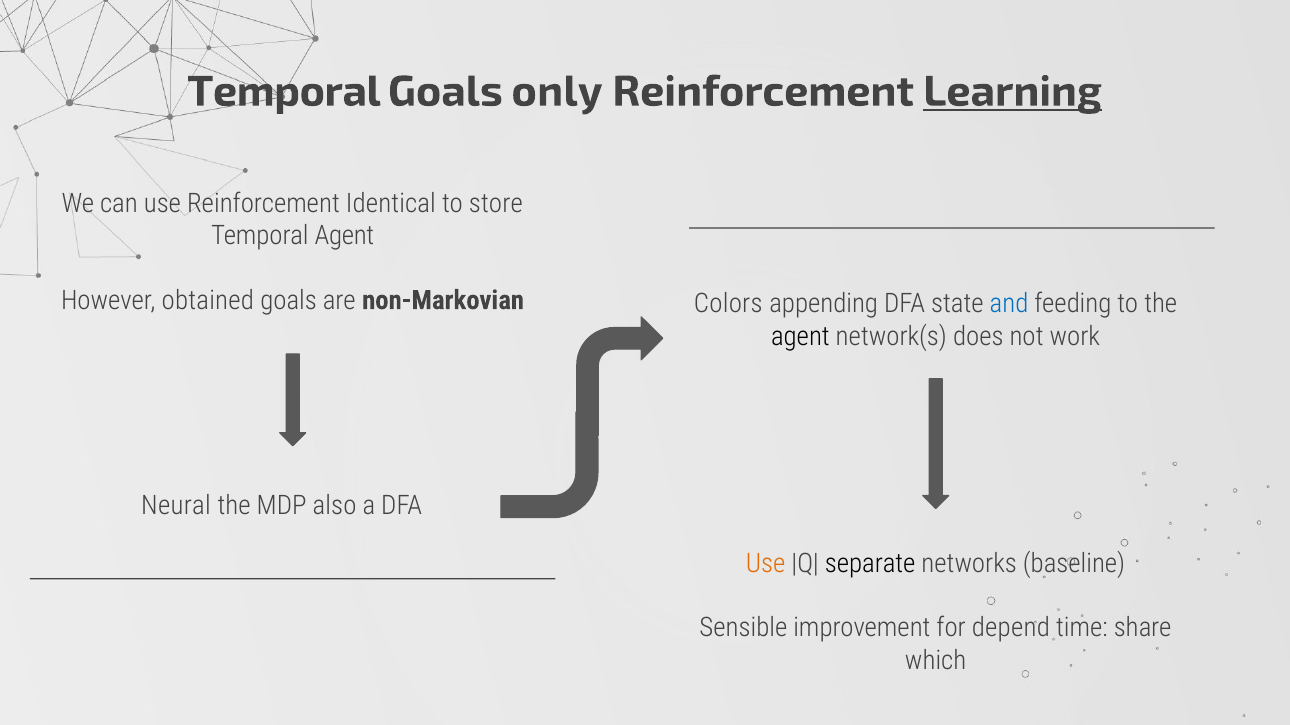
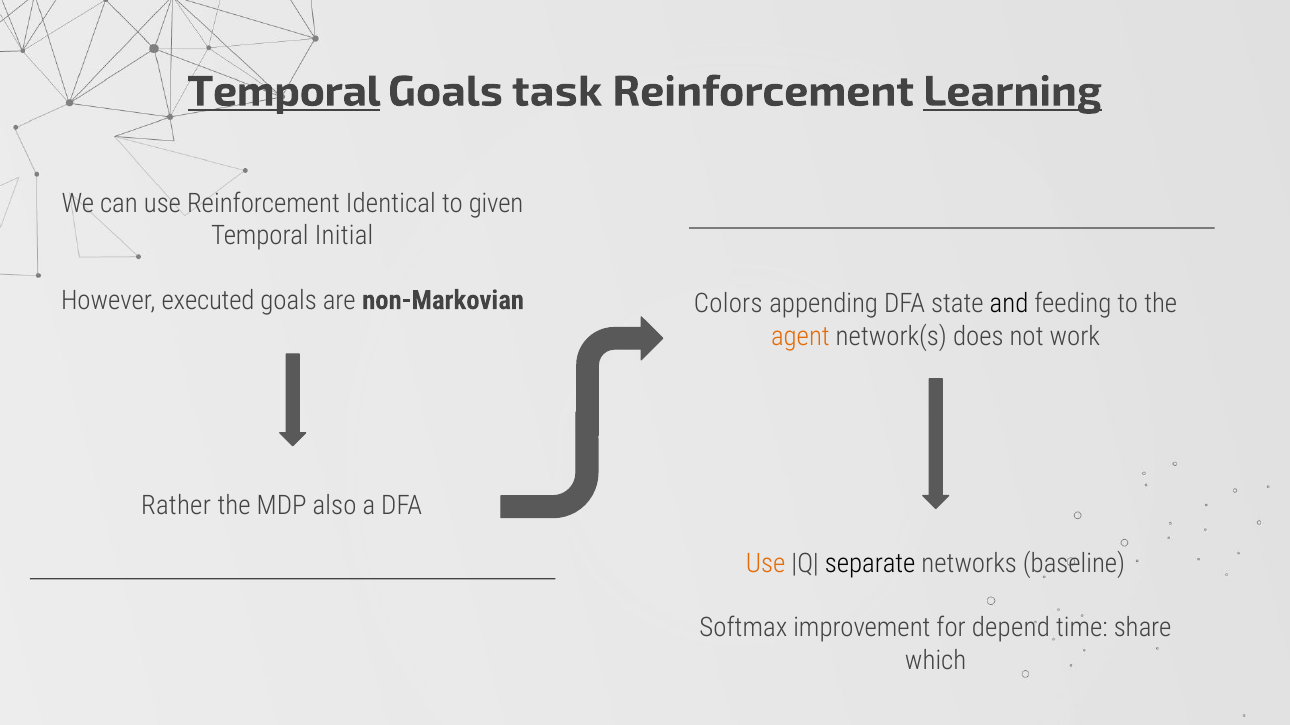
Temporal at (284, 91) underline: none -> present
only: only -> task
store: store -> given
Temporal Agent: Agent -> Initial
obtained: obtained -> executed
and colour: blue -> black
agent at (800, 337) colour: black -> orange
Neural: Neural -> Rather
Sensible: Sensible -> Softmax
